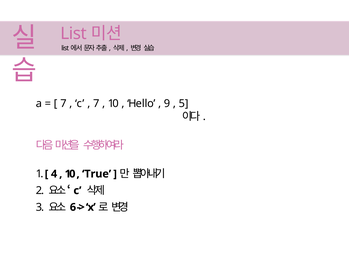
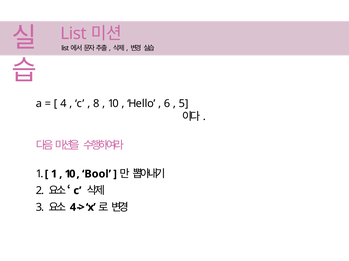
7 at (63, 104): 7 -> 4
7 at (96, 104): 7 -> 8
9: 9 -> 6
4 at (54, 174): 4 -> 1
True: True -> Bool
6 at (73, 208): 6 -> 4
